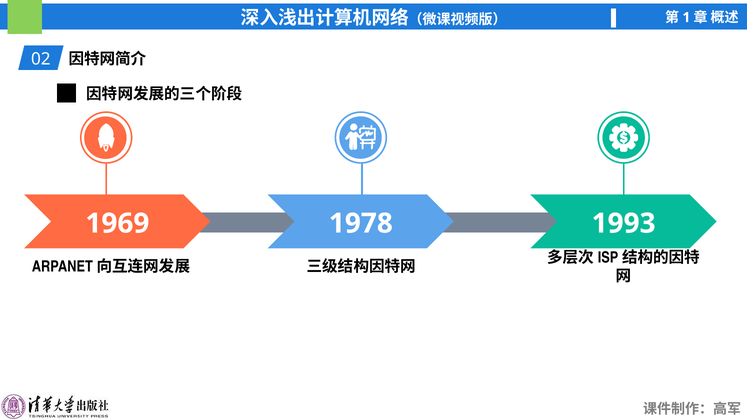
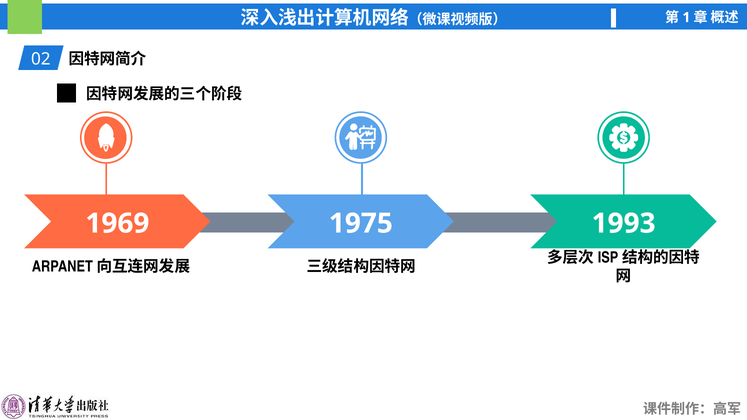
1978: 1978 -> 1975
